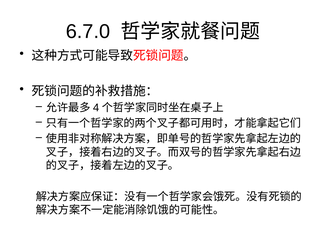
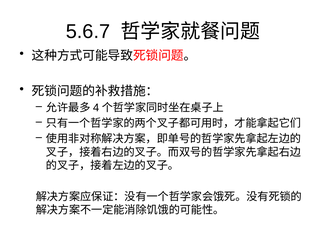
6.7.0: 6.7.0 -> 5.6.7
